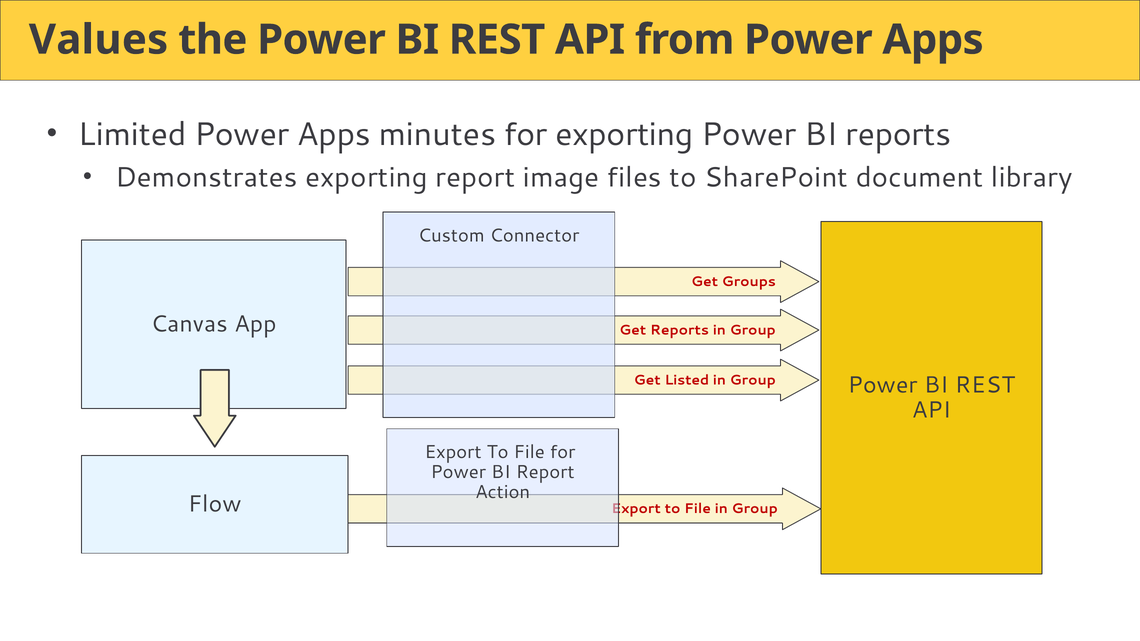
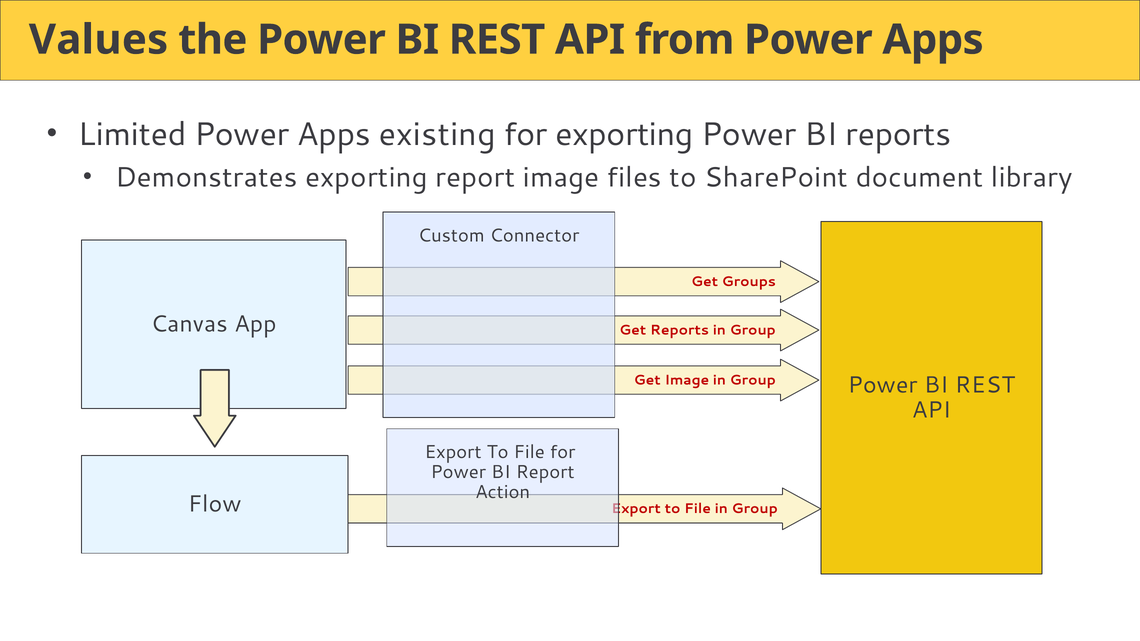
minutes: minutes -> existing
Get Listed: Listed -> Image
